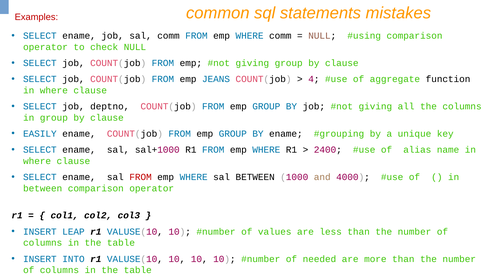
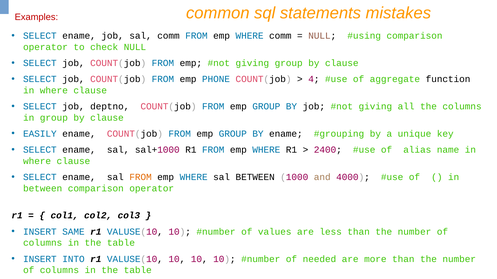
JEANS: JEANS -> PHONE
FROM at (141, 177) colour: red -> orange
LEAP: LEAP -> SAME
